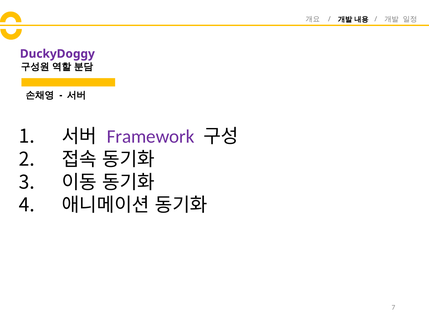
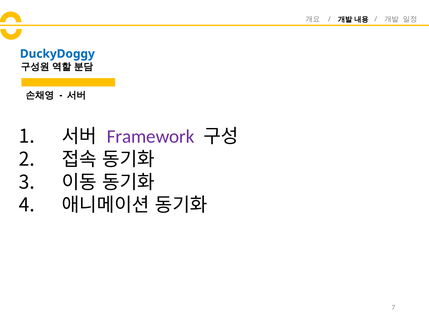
DuckyDoggy colour: purple -> blue
